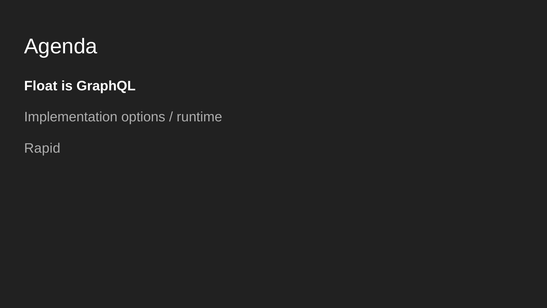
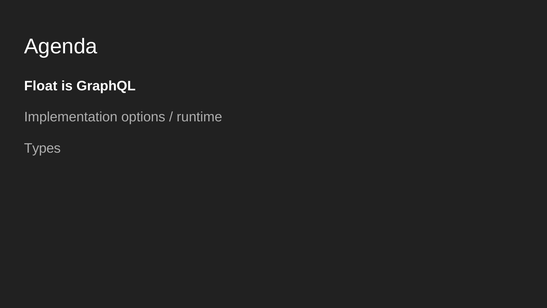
Rapid: Rapid -> Types
